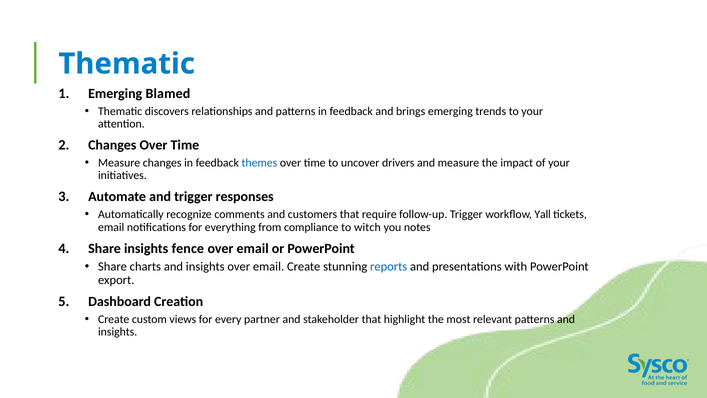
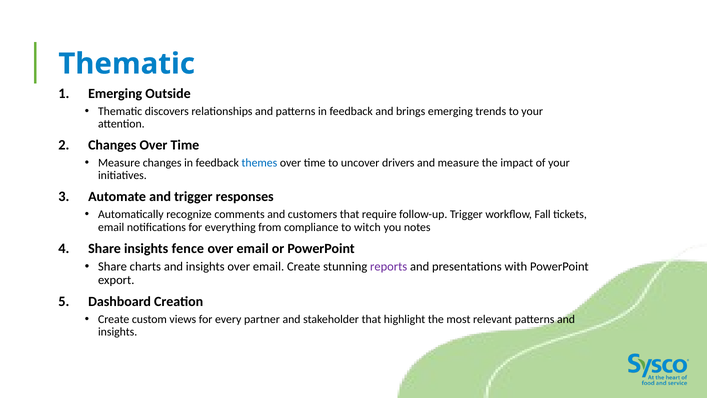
Blamed: Blamed -> Outside
Yall: Yall -> Fall
reports colour: blue -> purple
